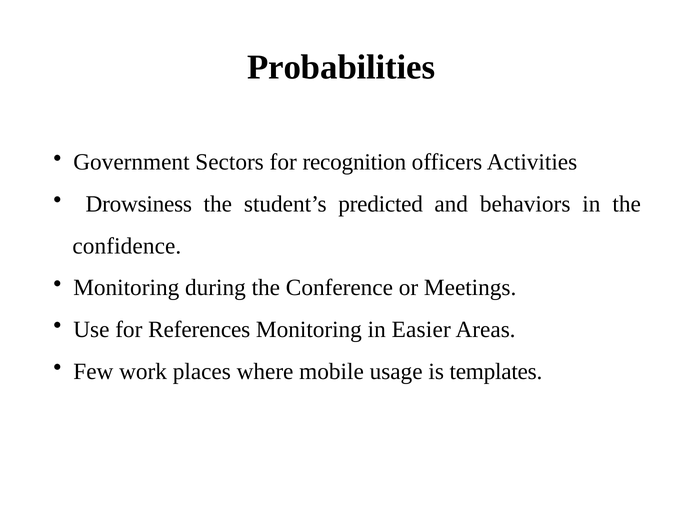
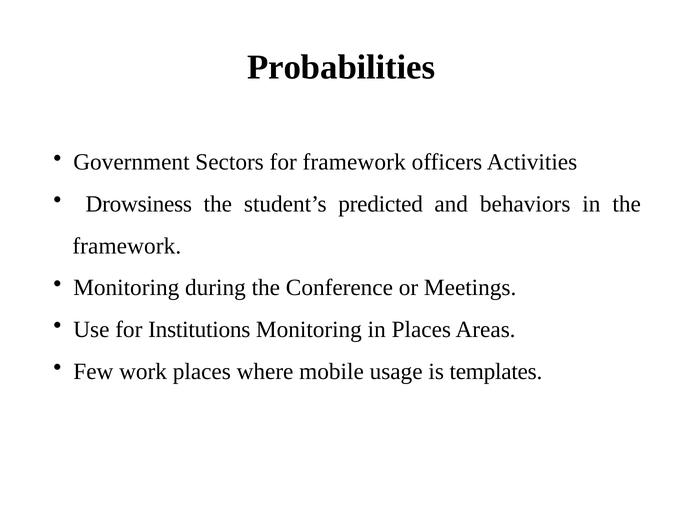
for recognition: recognition -> framework
confidence at (127, 246): confidence -> framework
References: References -> Institutions
in Easier: Easier -> Places
